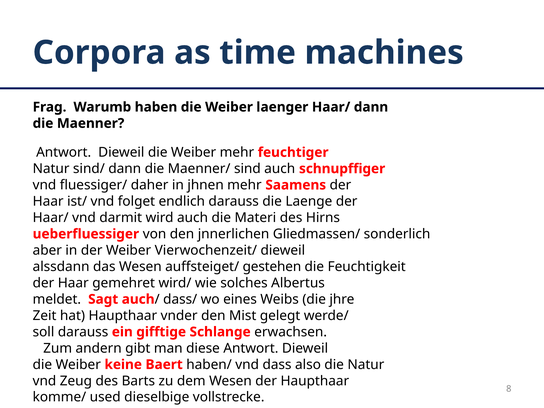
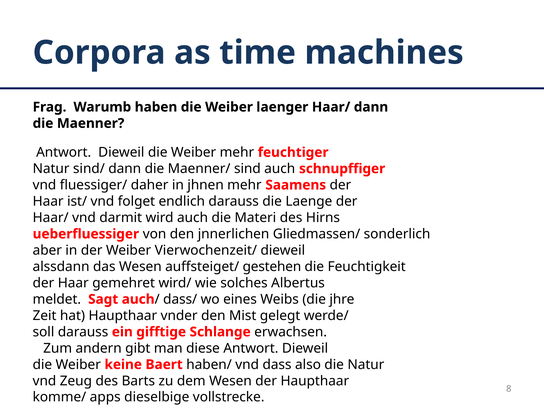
used: used -> apps
